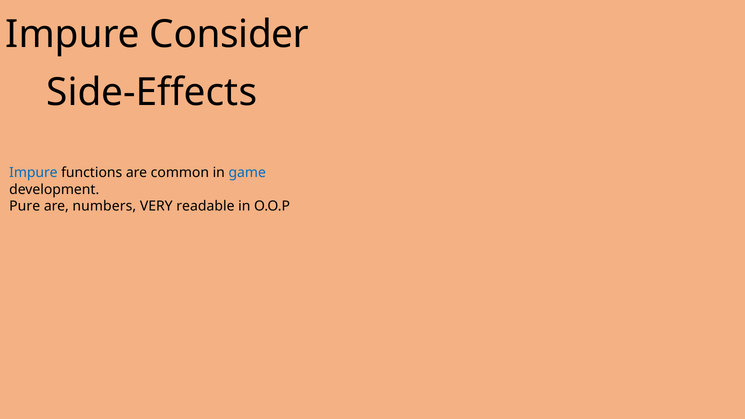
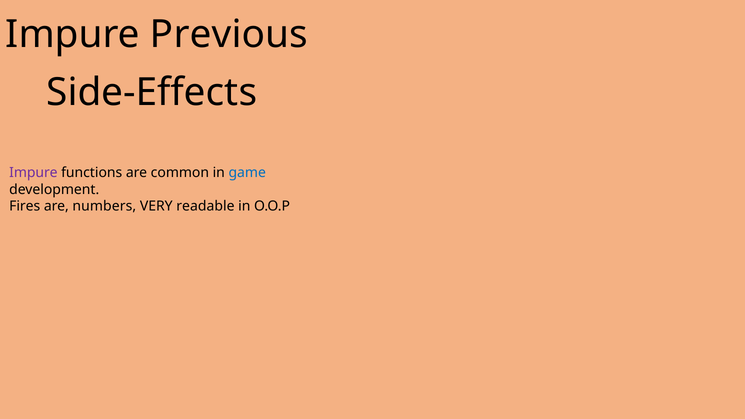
Consider: Consider -> Previous
Impure at (33, 173) colour: blue -> purple
Pure: Pure -> Fires
